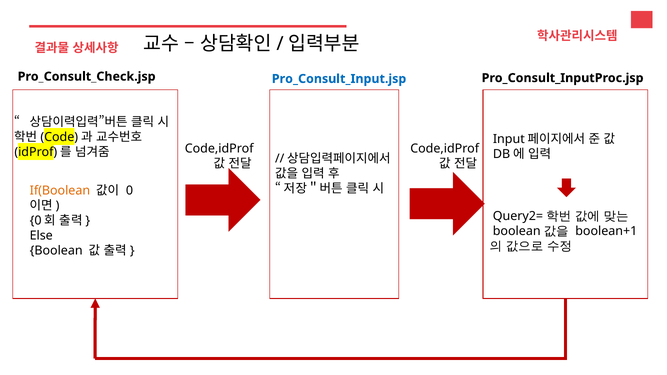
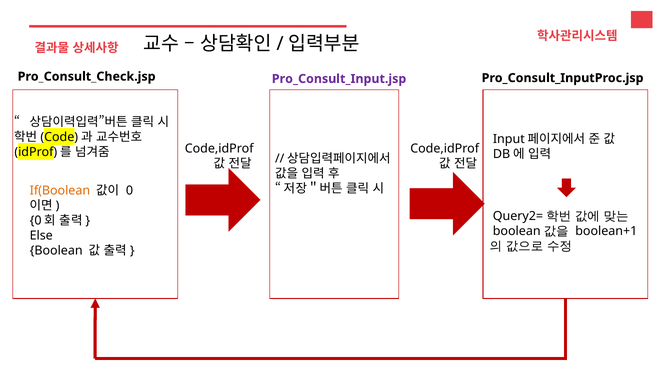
Pro_Consult_Input.jsp colour: blue -> purple
